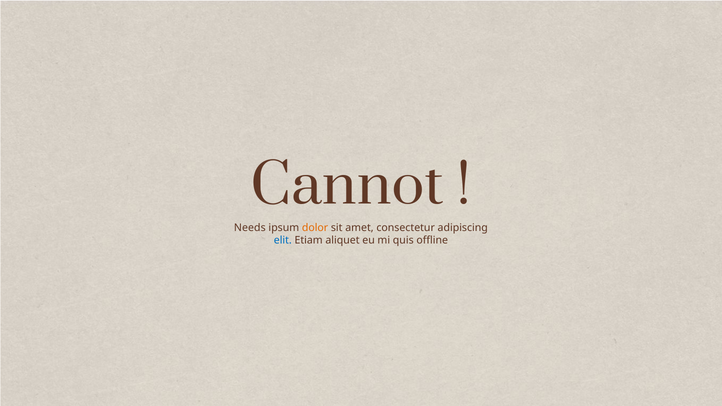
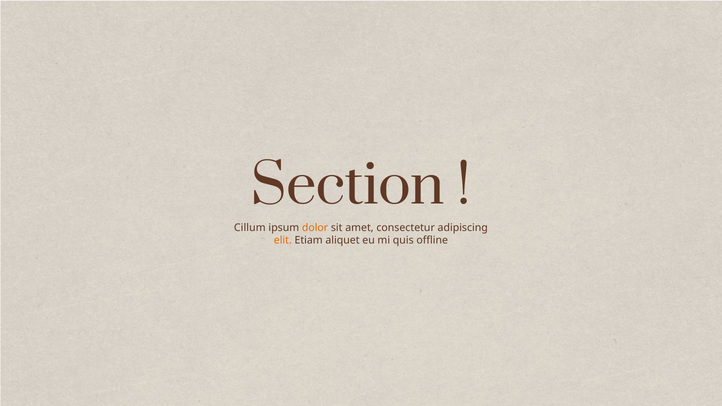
Cannot: Cannot -> Section
Needs: Needs -> Cillum
elit colour: blue -> orange
